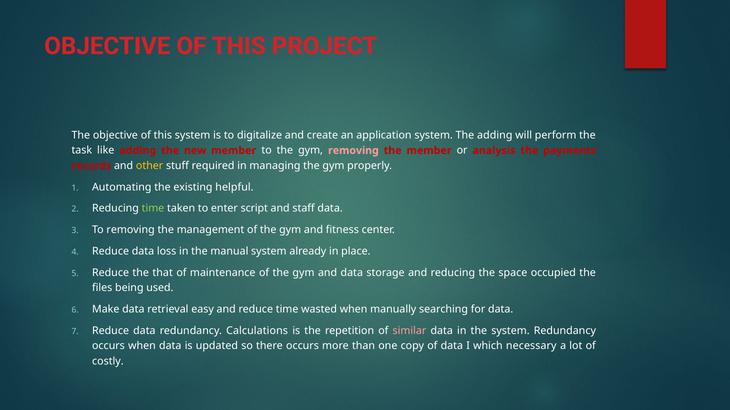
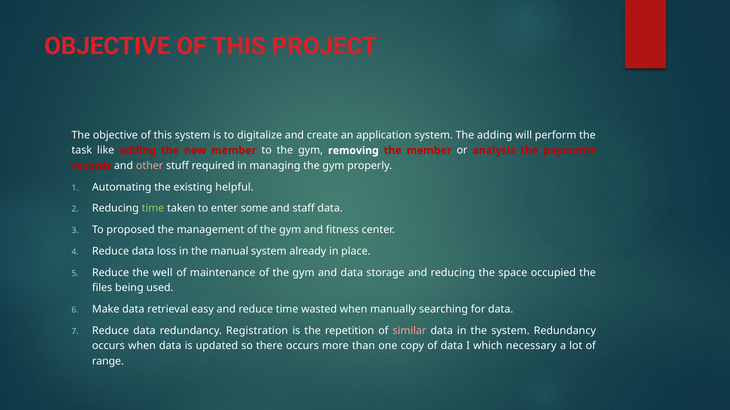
removing at (353, 151) colour: pink -> white
other colour: yellow -> pink
script: script -> some
To removing: removing -> proposed
that: that -> well
Calculations: Calculations -> Registration
costly: costly -> range
